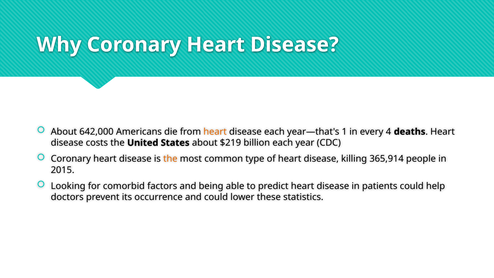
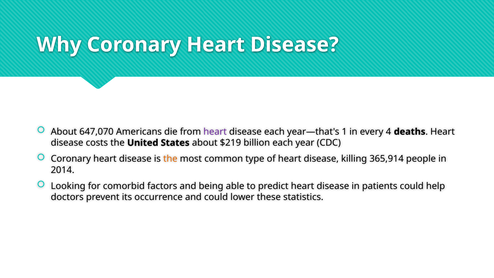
642,000: 642,000 -> 647,070
heart at (215, 132) colour: orange -> purple
2015: 2015 -> 2014
